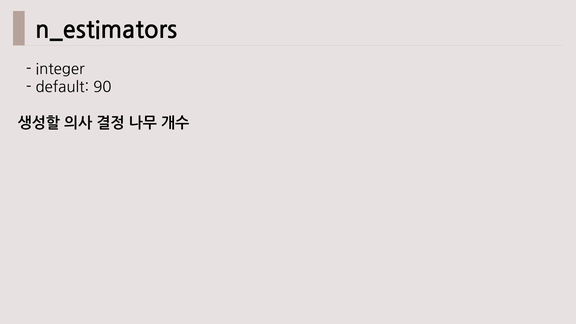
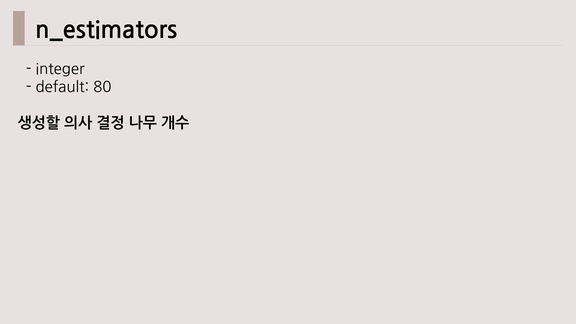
90: 90 -> 80
